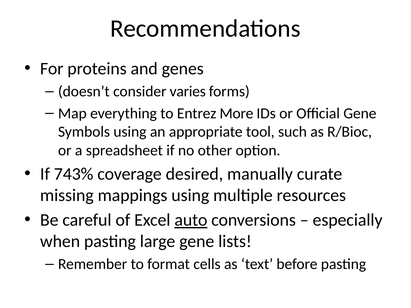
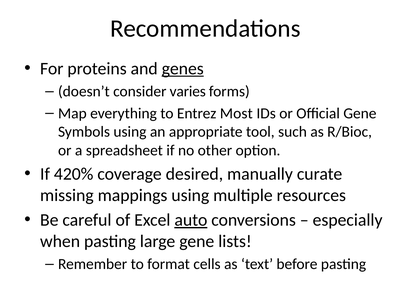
genes underline: none -> present
More: More -> Most
743%: 743% -> 420%
